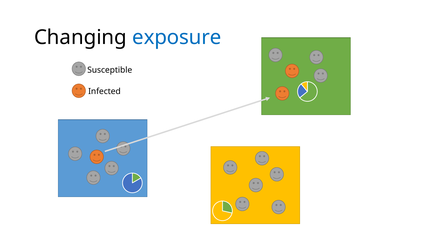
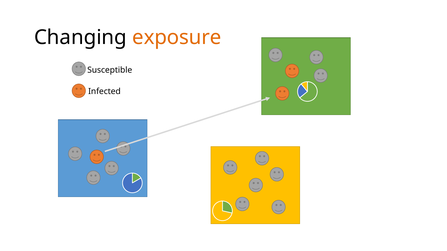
exposure colour: blue -> orange
